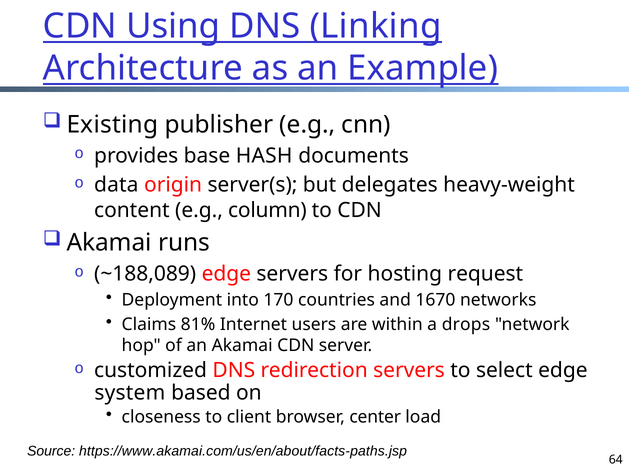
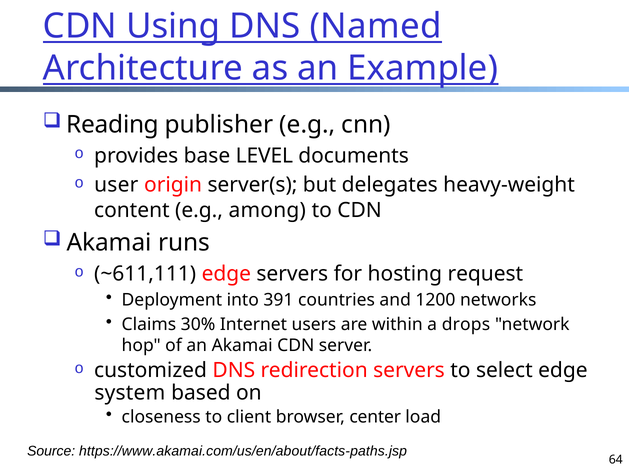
Linking: Linking -> Named
Existing: Existing -> Reading
HASH: HASH -> LEVEL
data: data -> user
column: column -> among
~188,089: ~188,089 -> ~611,111
170: 170 -> 391
1670: 1670 -> 1200
81%: 81% -> 30%
